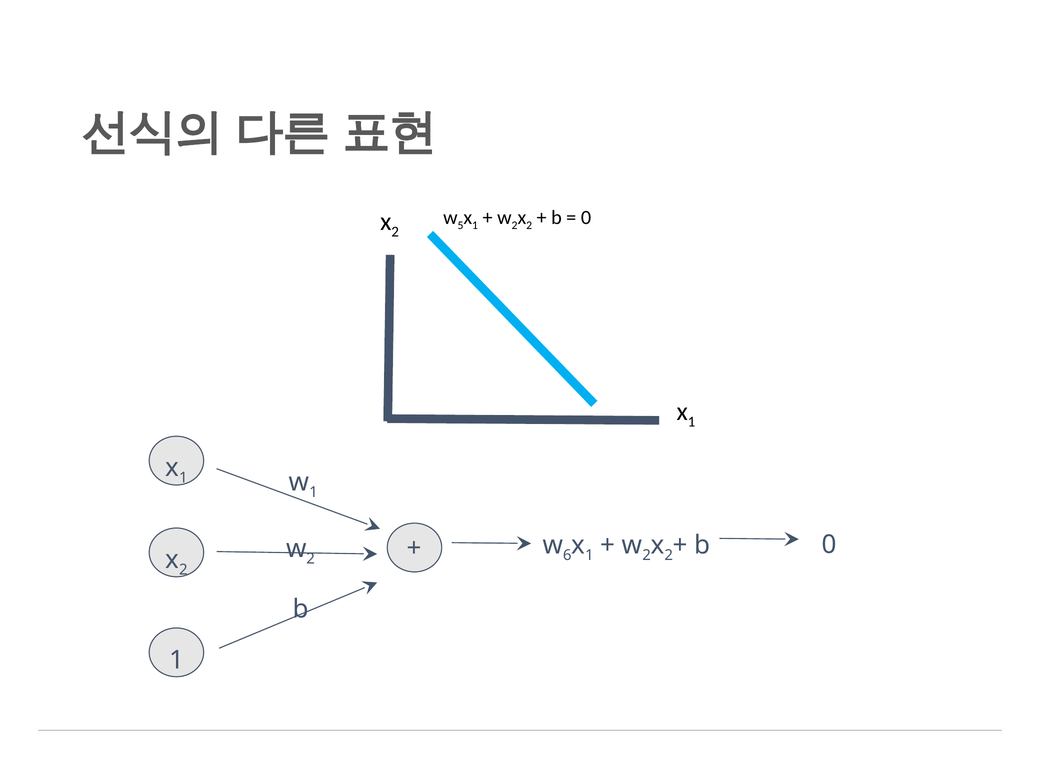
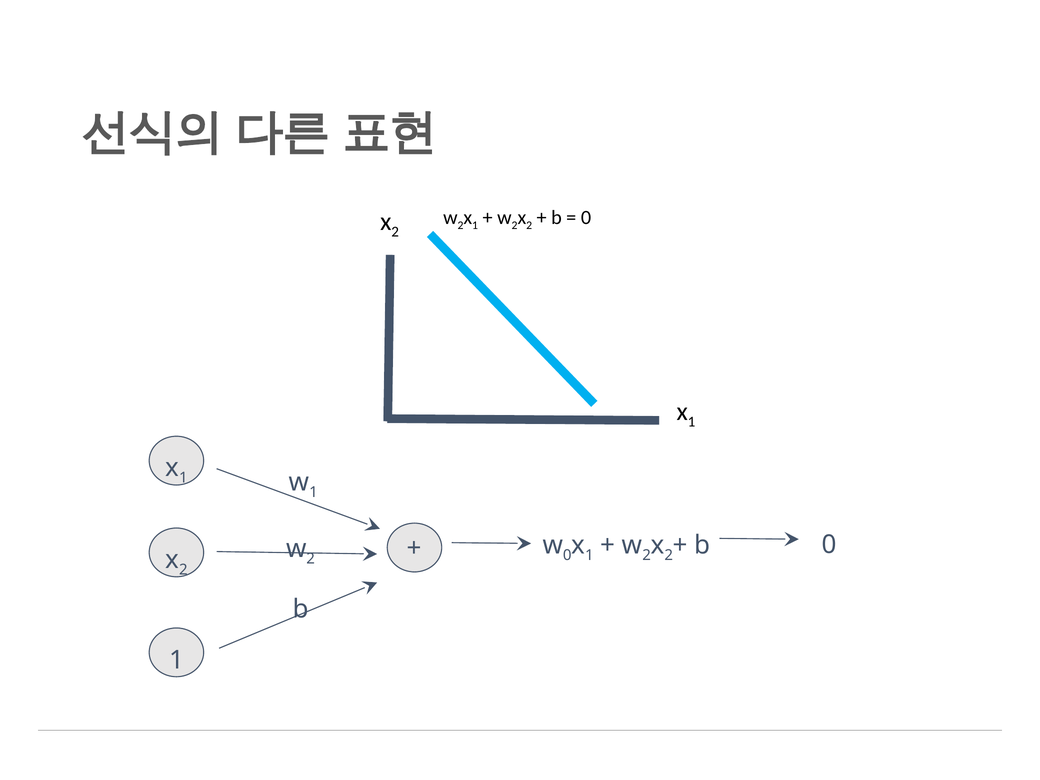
5 at (460, 225): 5 -> 2
6 at (567, 555): 6 -> 0
